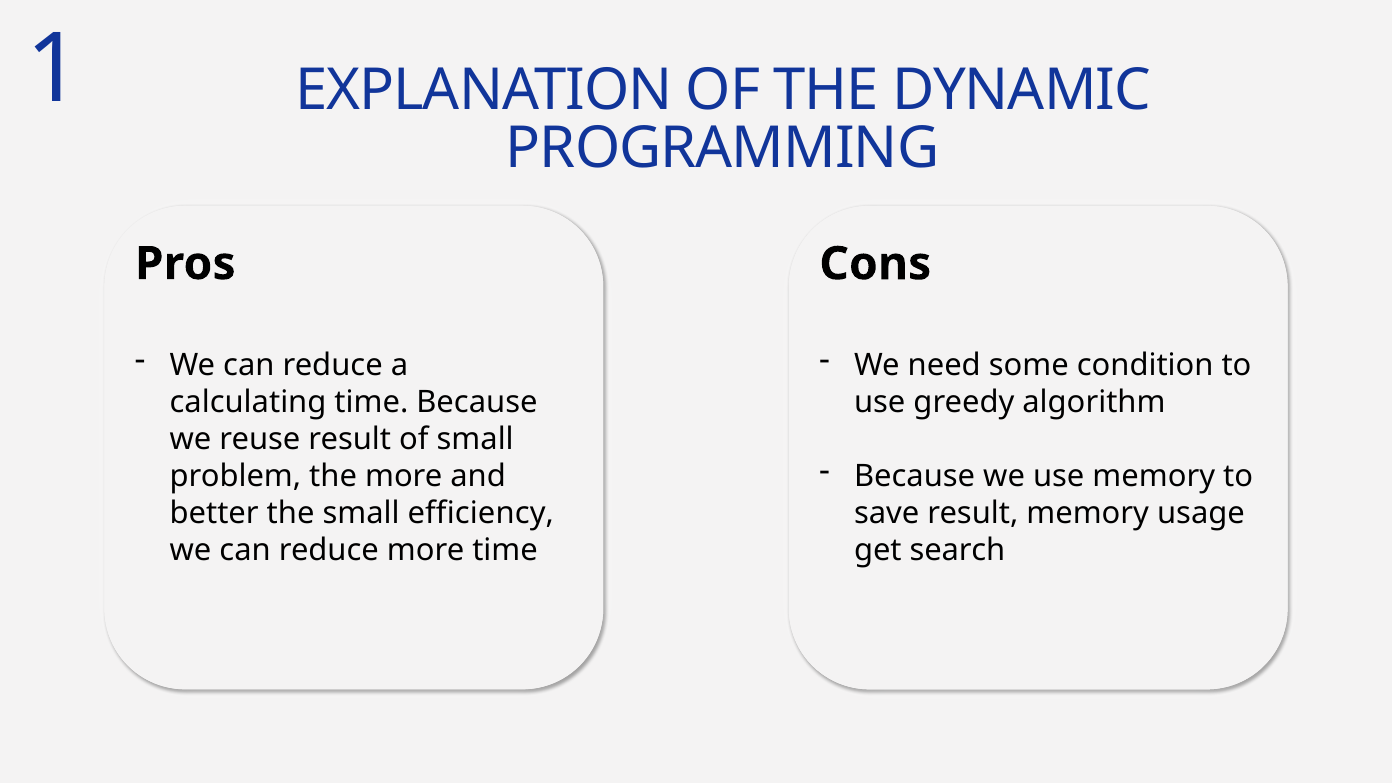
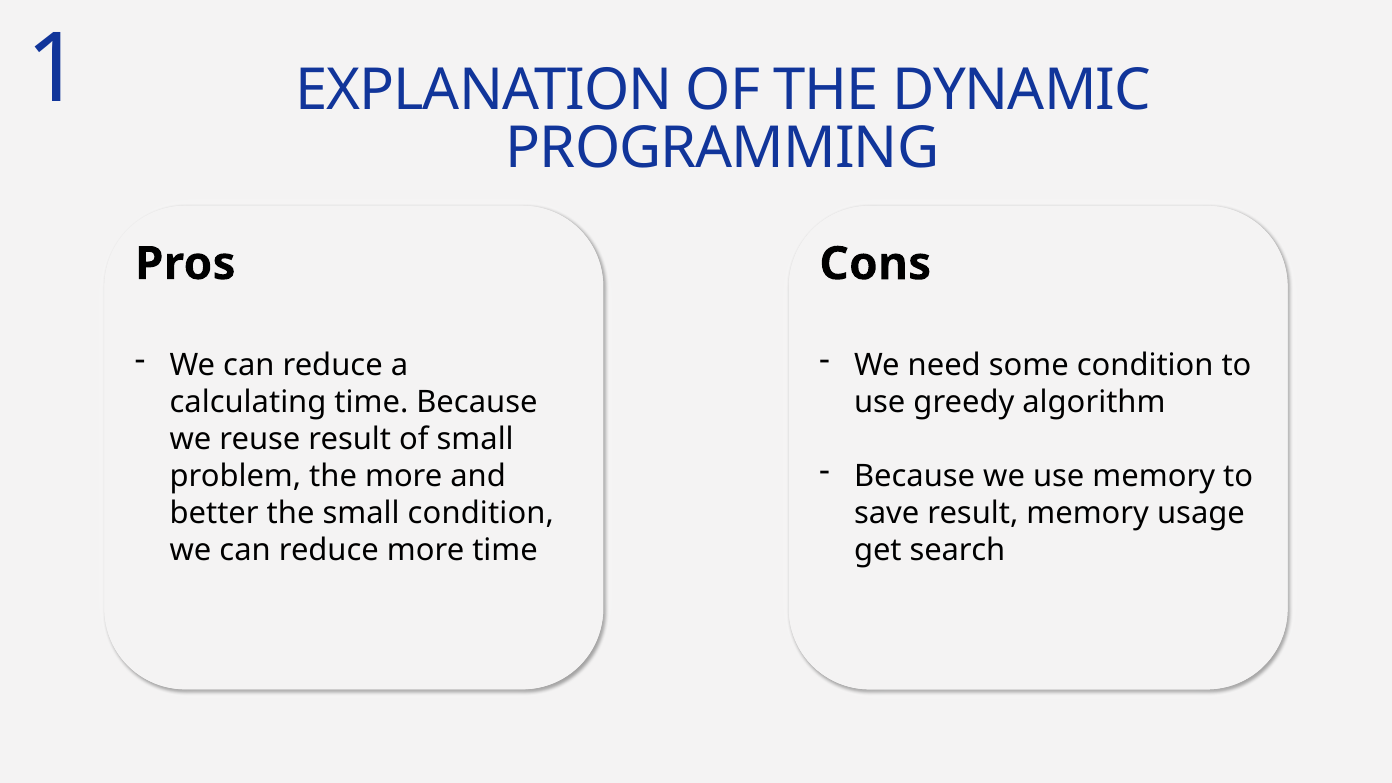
small efficiency: efficiency -> condition
